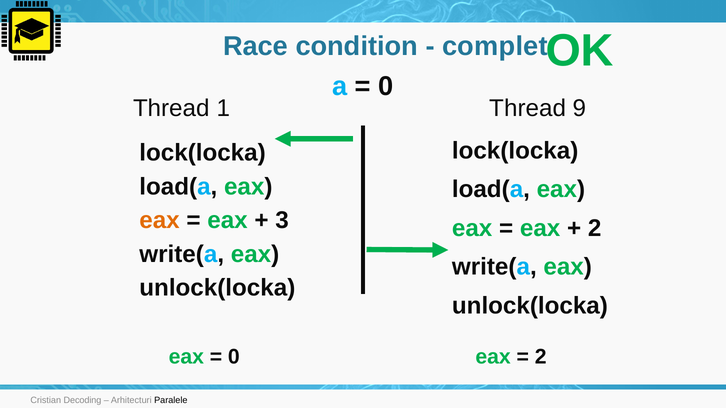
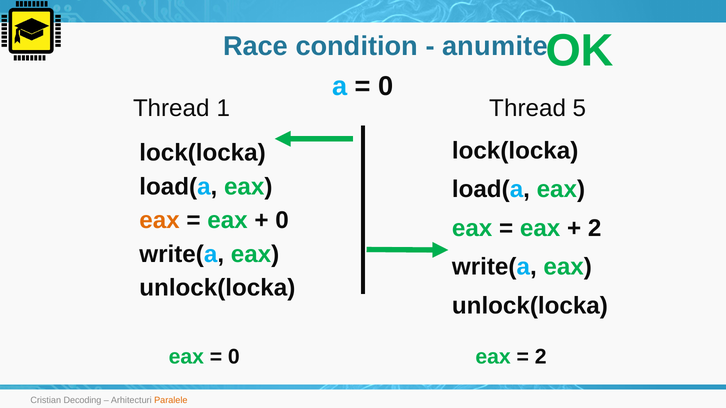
complet: complet -> anumite
9: 9 -> 5
3 at (282, 221): 3 -> 0
Paralele colour: black -> orange
